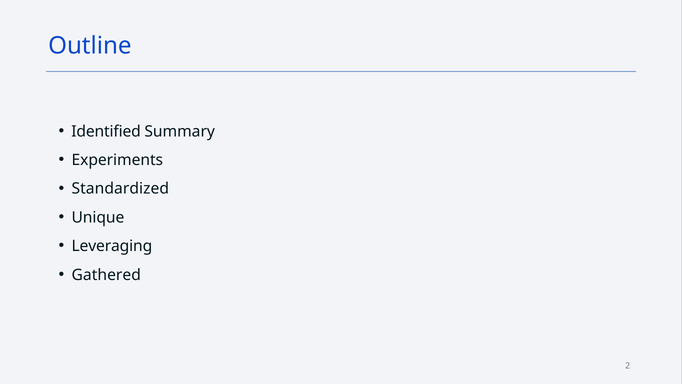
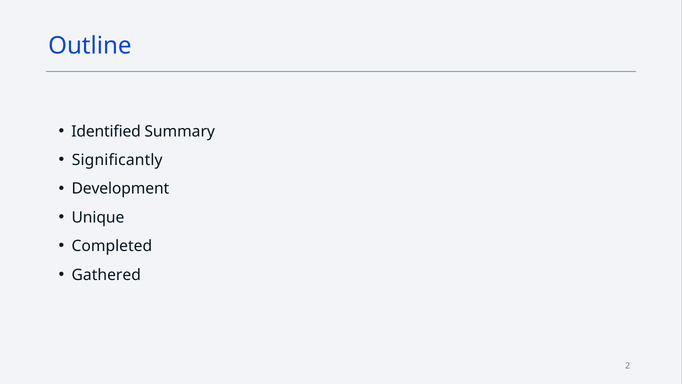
Experiments: Experiments -> Significantly
Standardized: Standardized -> Development
Leveraging: Leveraging -> Completed
